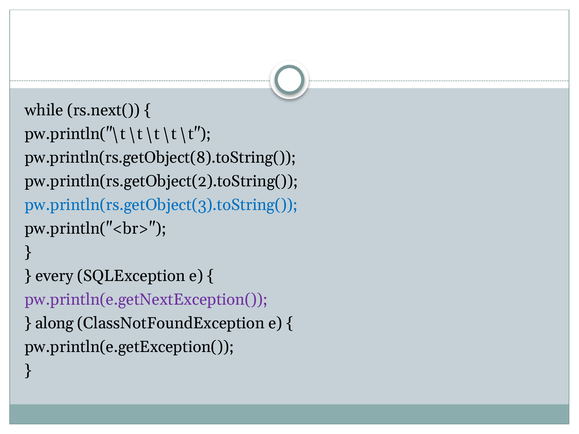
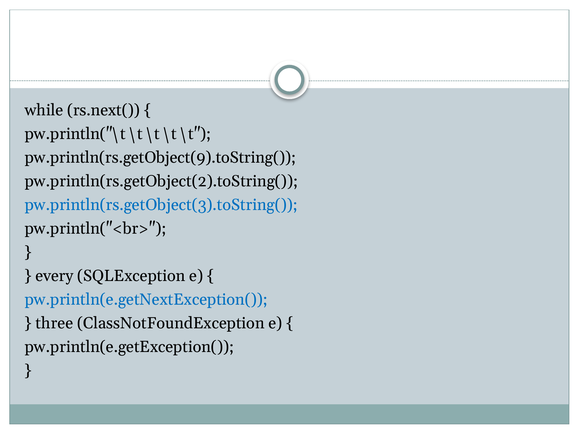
pw.println(rs.getObject(8).toString(: pw.println(rs.getObject(8).toString( -> pw.println(rs.getObject(9).toString(
pw.println(e.getNextException( colour: purple -> blue
along: along -> three
